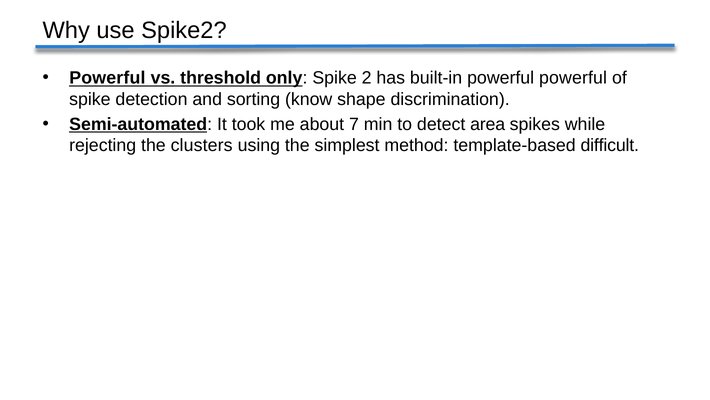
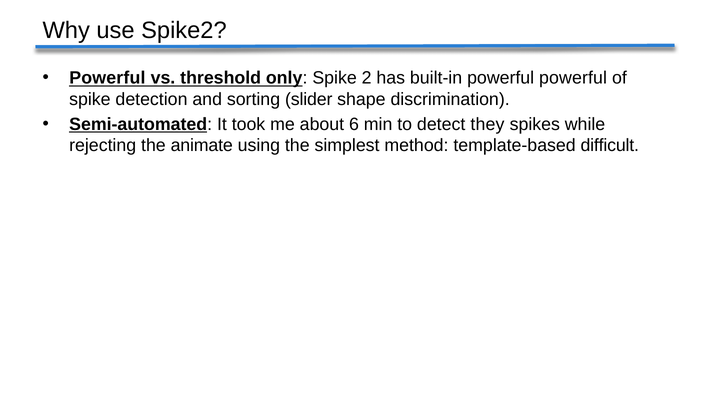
know: know -> slider
7: 7 -> 6
area: area -> they
clusters: clusters -> animate
